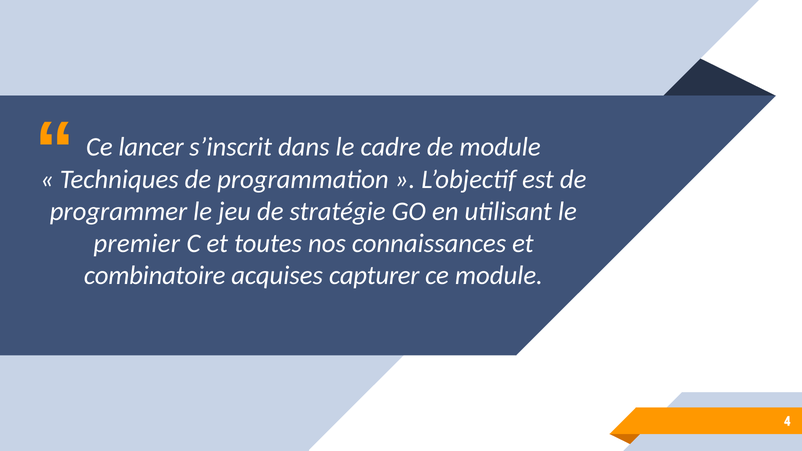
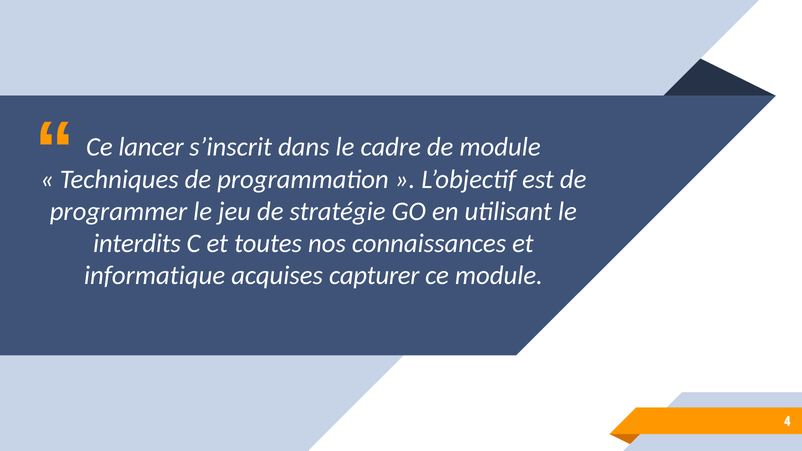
premier: premier -> interdits
combinatoire: combinatoire -> informatique
